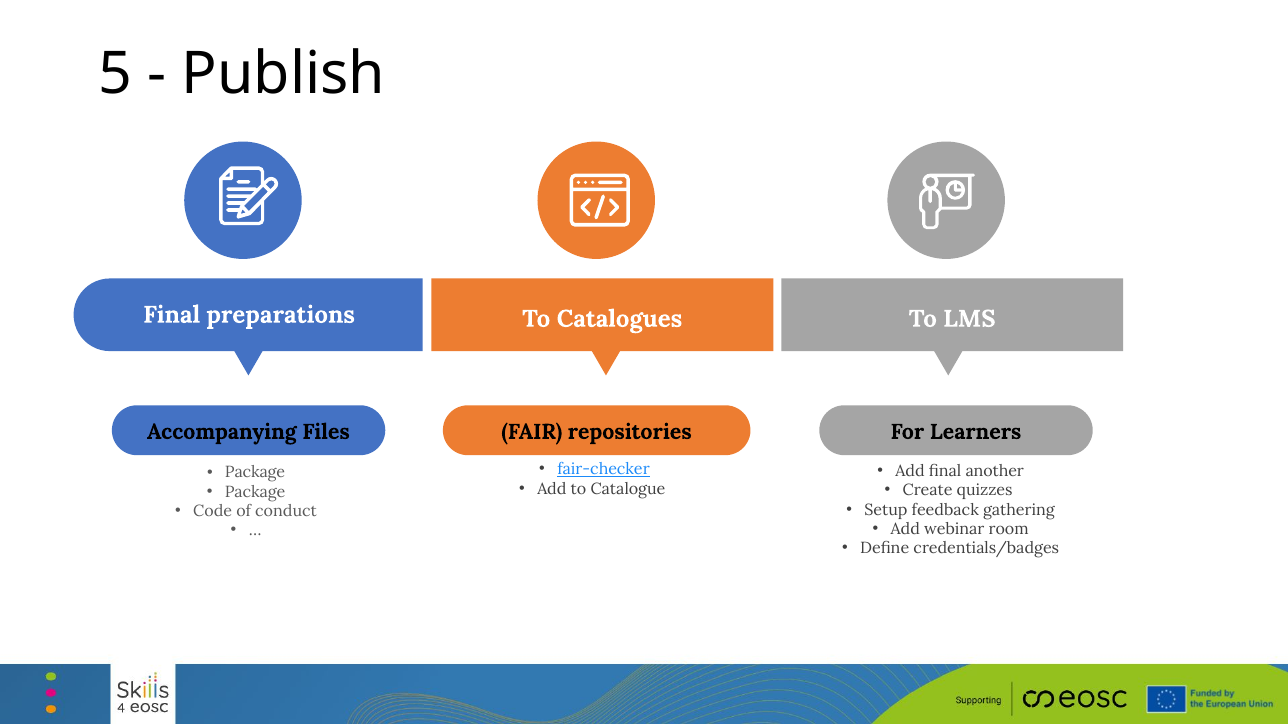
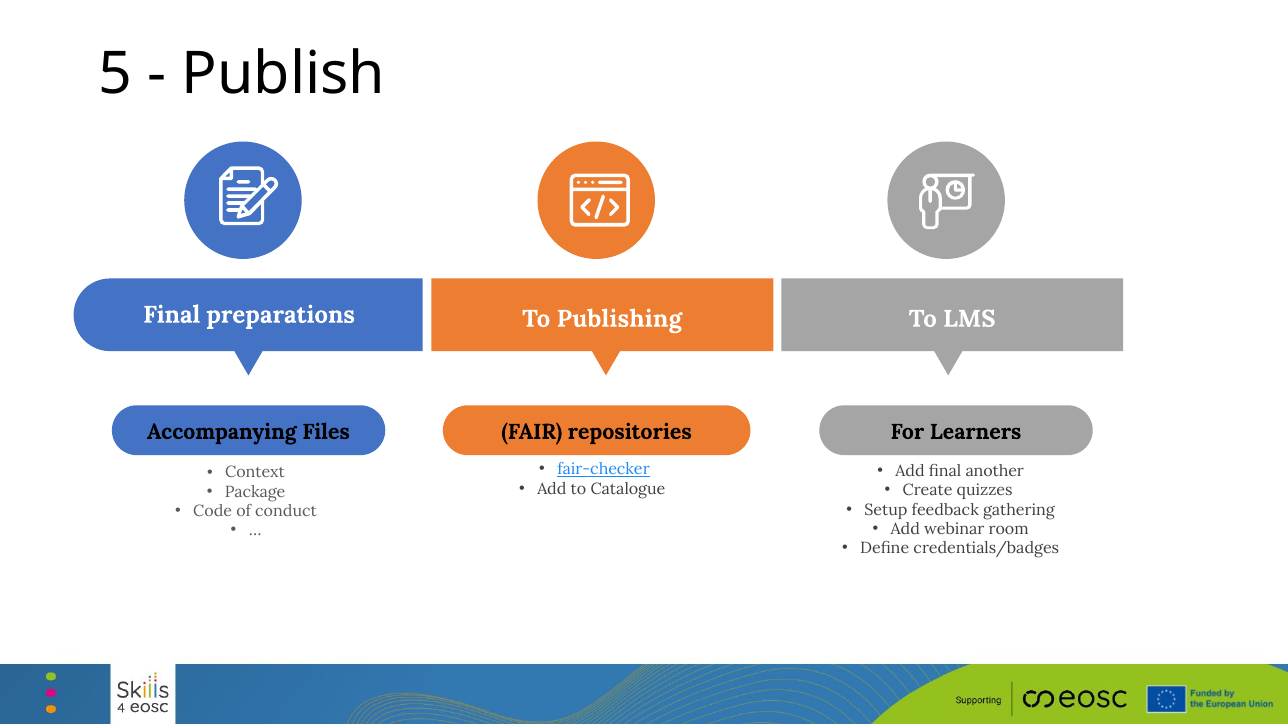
Catalogues: Catalogues -> Publishing
Package at (255, 473): Package -> Context
